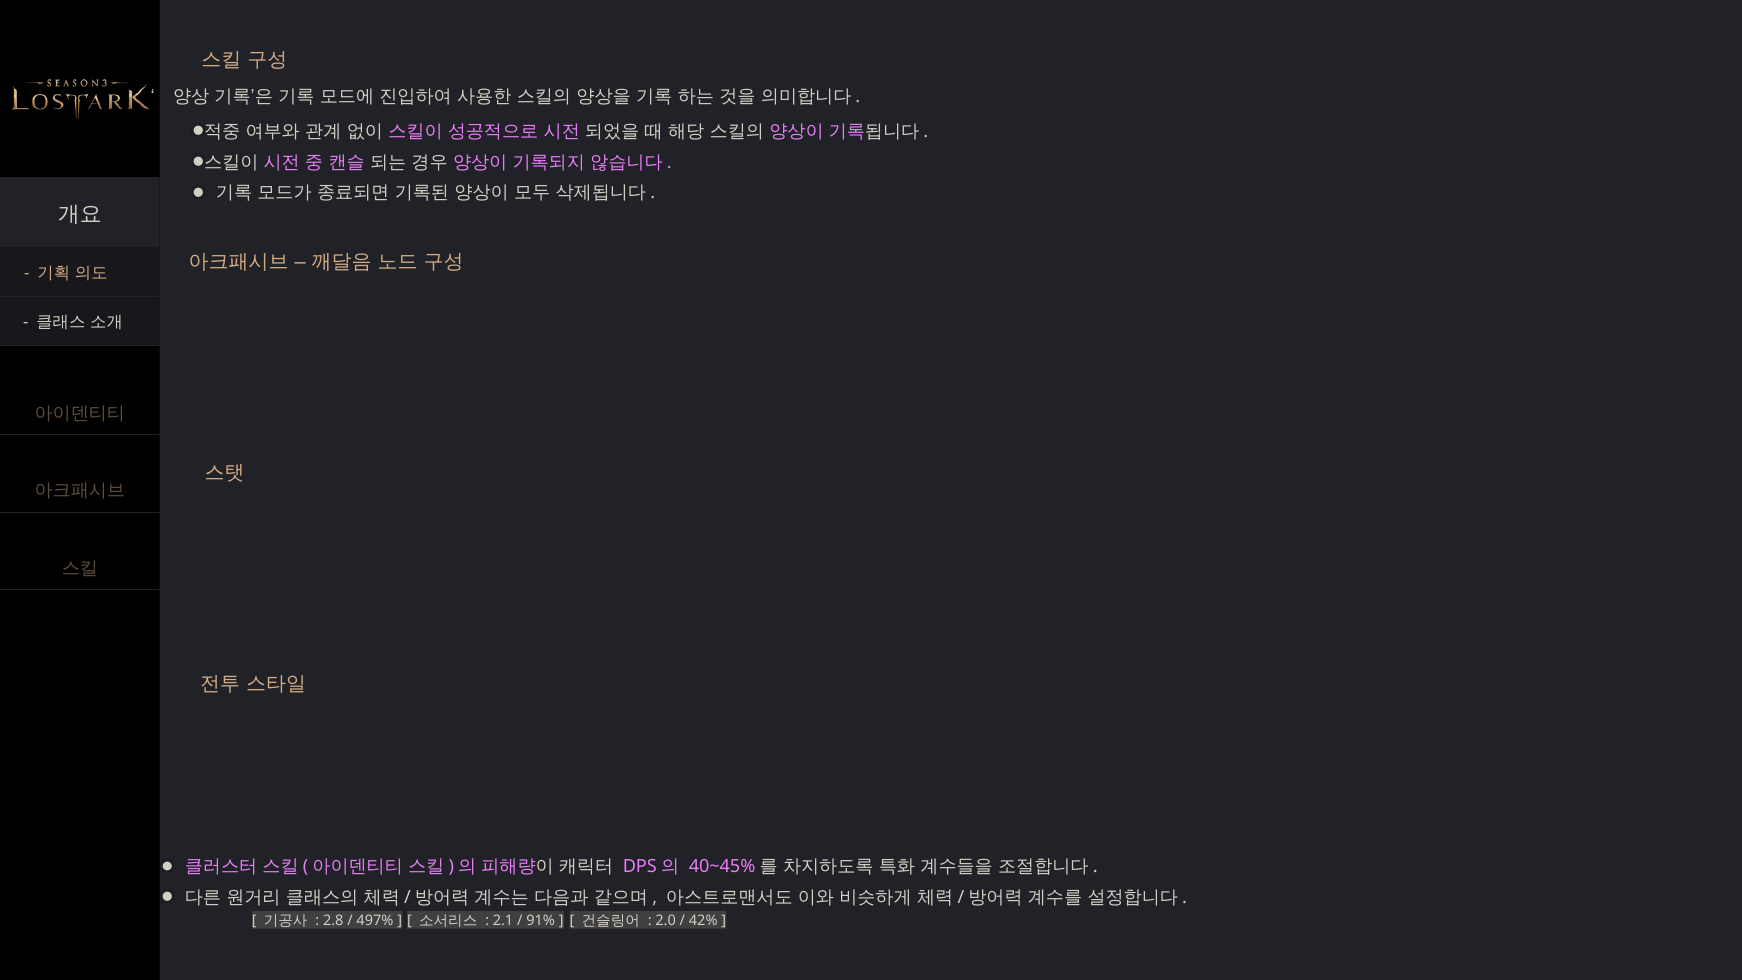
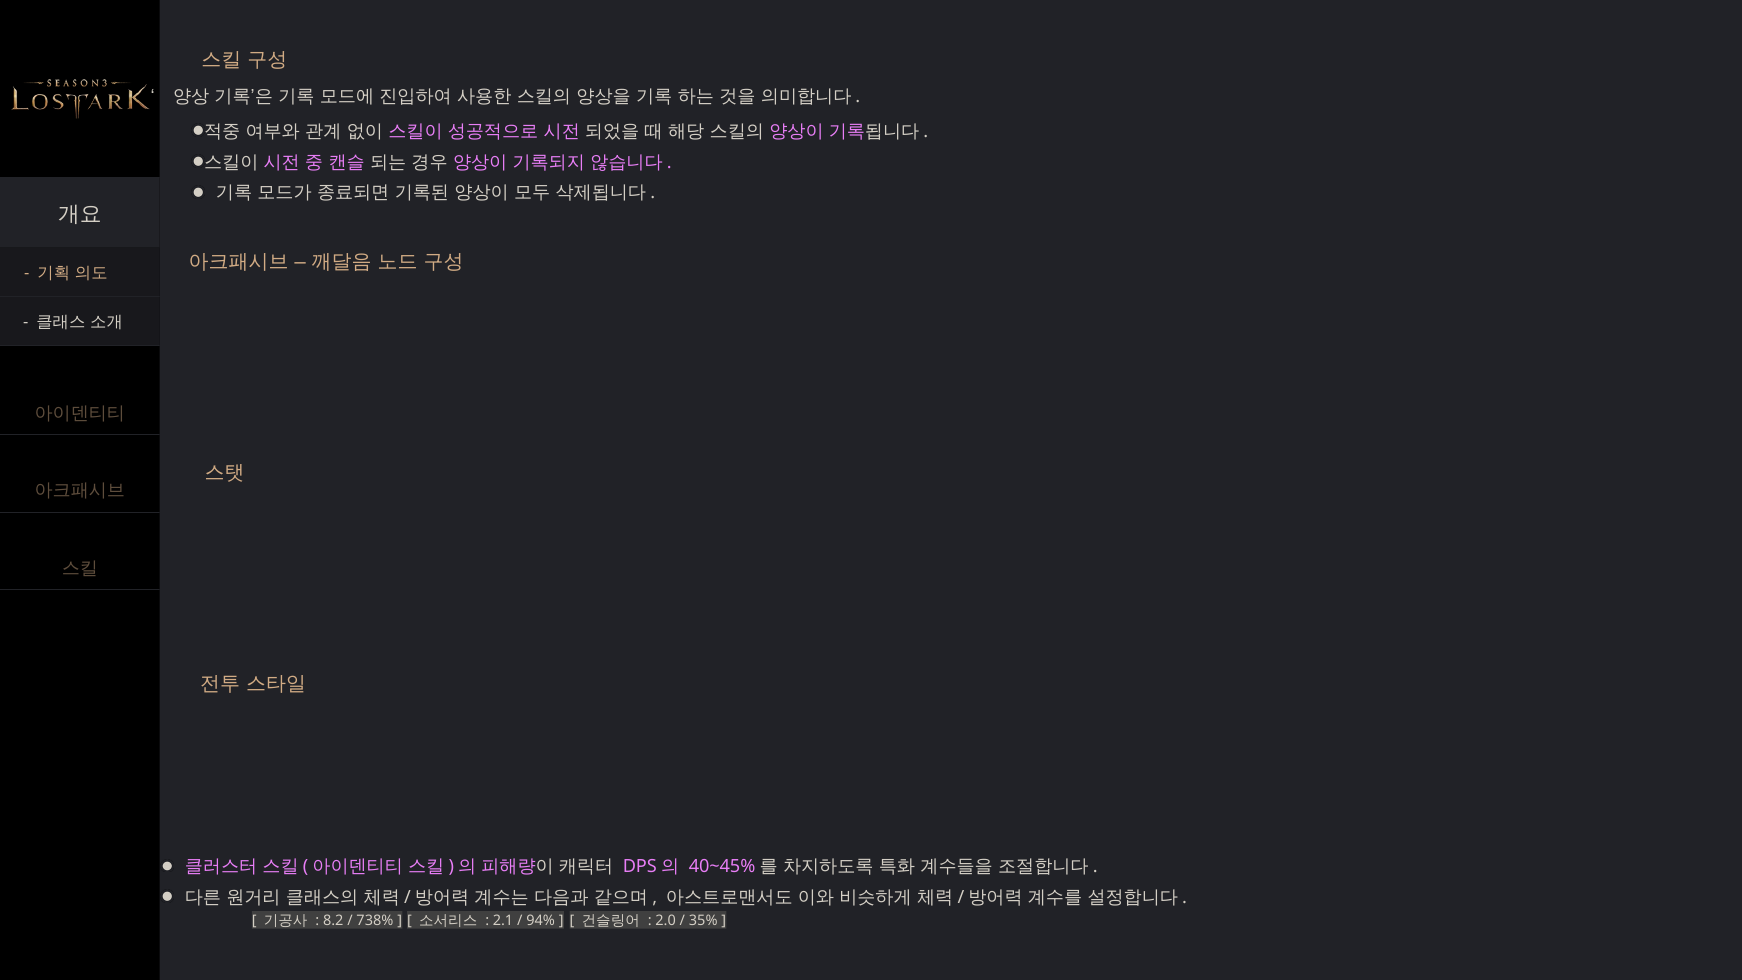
2.8: 2.8 -> 8.2
497%: 497% -> 738%
91%: 91% -> 94%
42%: 42% -> 35%
